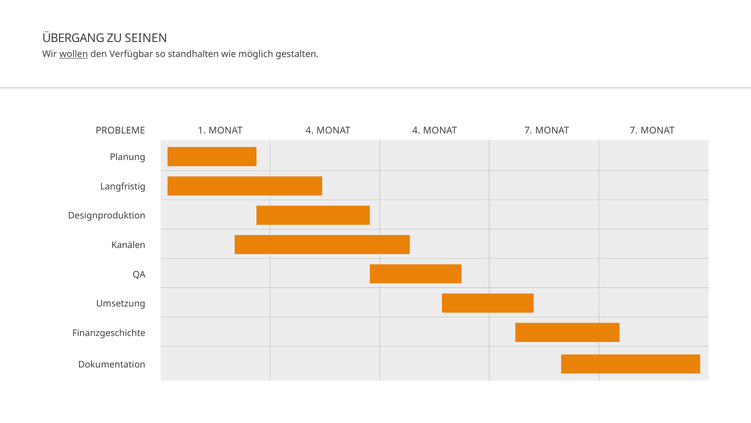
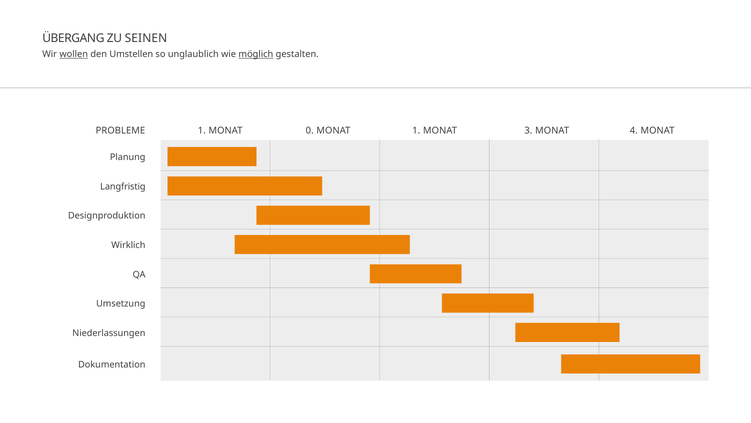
Verfügbar: Verfügbar -> Umstellen
standhalten: standhalten -> unglaublich
möglich underline: none -> present
1 MONAT 4: 4 -> 0
4 at (416, 131): 4 -> 1
7 at (528, 131): 7 -> 3
7 at (634, 131): 7 -> 4
Kanälen: Kanälen -> Wirklich
Finanzgeschichte: Finanzgeschichte -> Niederlassungen
